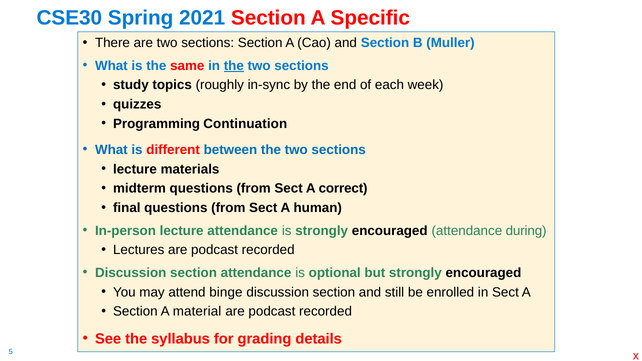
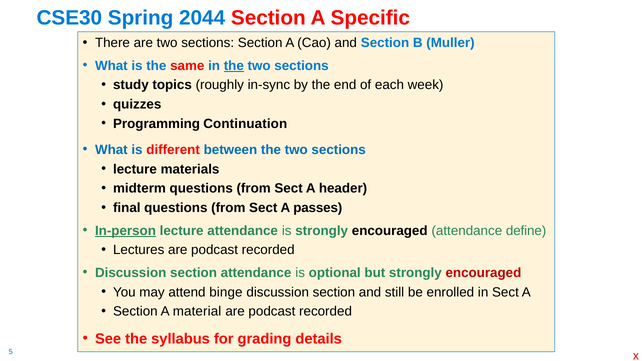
2021: 2021 -> 2044
correct: correct -> header
human: human -> passes
In-person underline: none -> present
during: during -> define
encouraged at (483, 273) colour: black -> red
